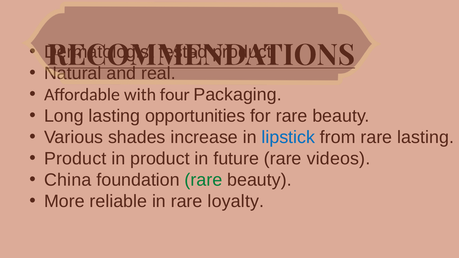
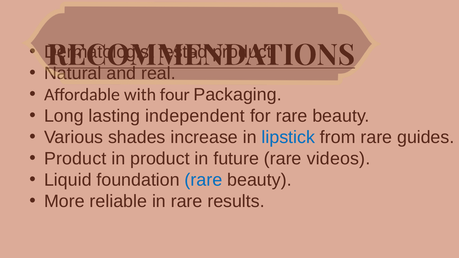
opportunities: opportunities -> independent
rare lasting: lasting -> guides
China: China -> Liquid
rare at (203, 180) colour: green -> blue
loyalty: loyalty -> results
